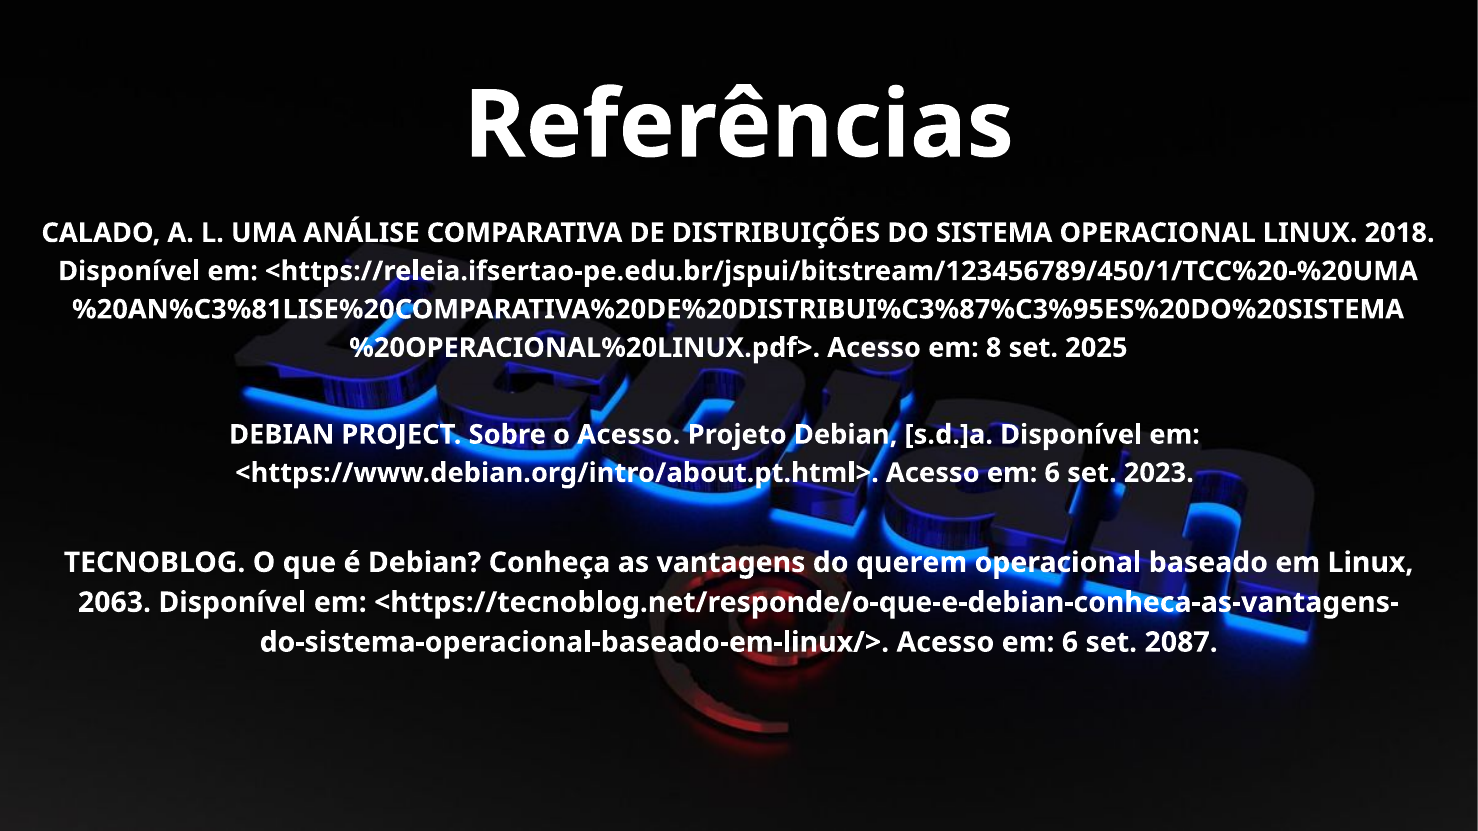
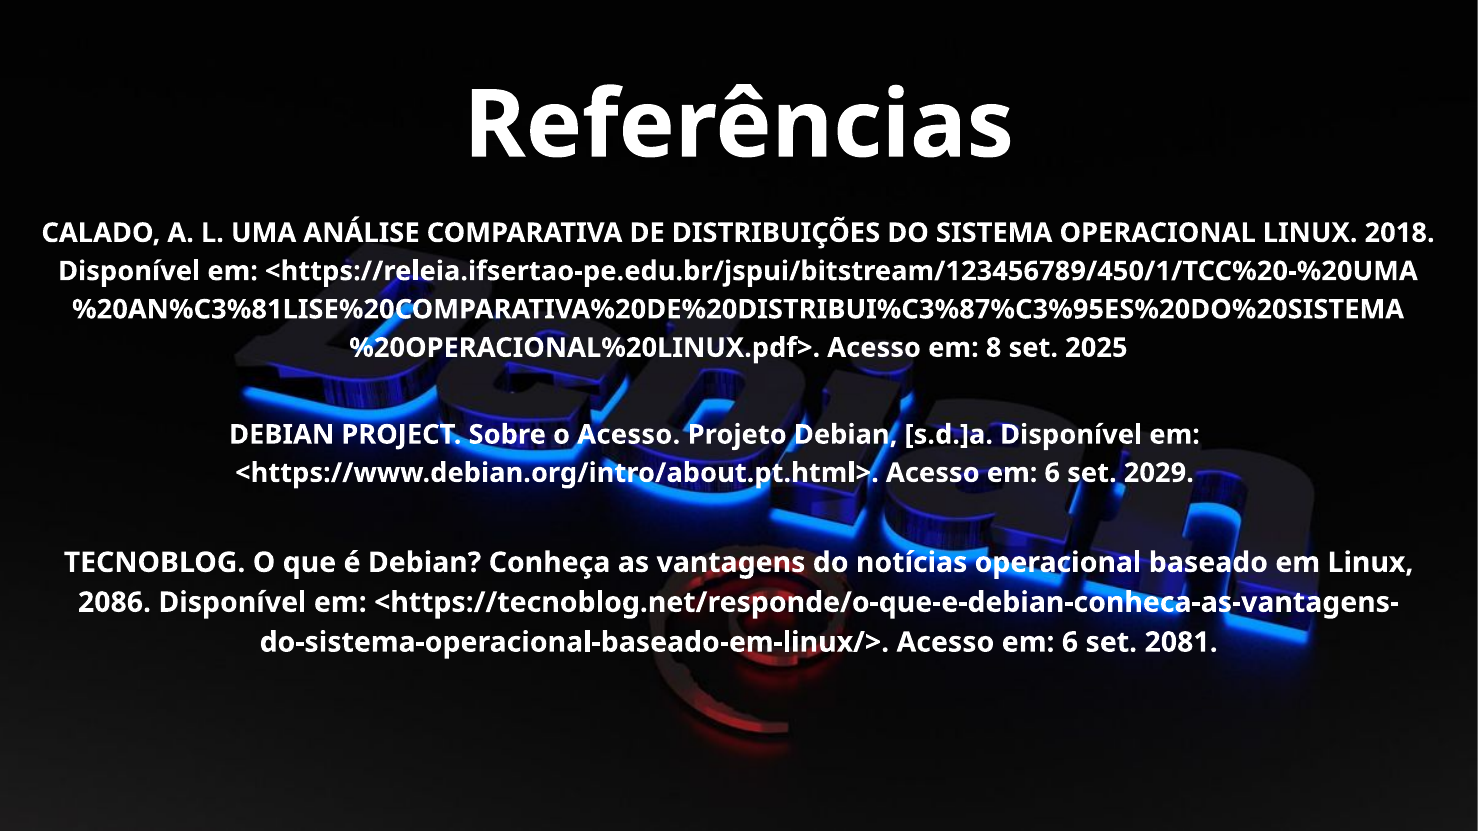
2023: 2023 -> 2029
querem: querem -> notícias
2063: 2063 -> 2086
2087: 2087 -> 2081
